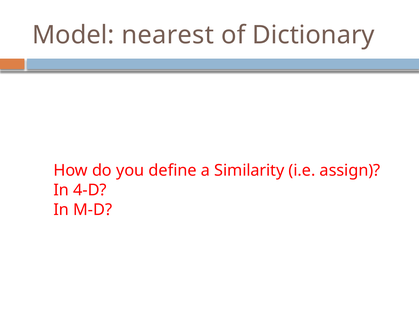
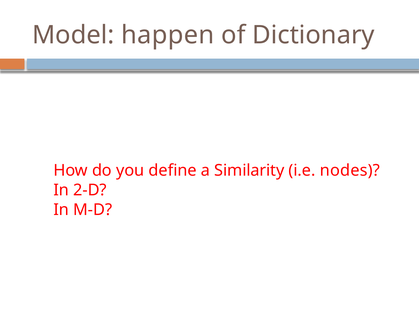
nearest: nearest -> happen
assign: assign -> nodes
4-D: 4-D -> 2-D
